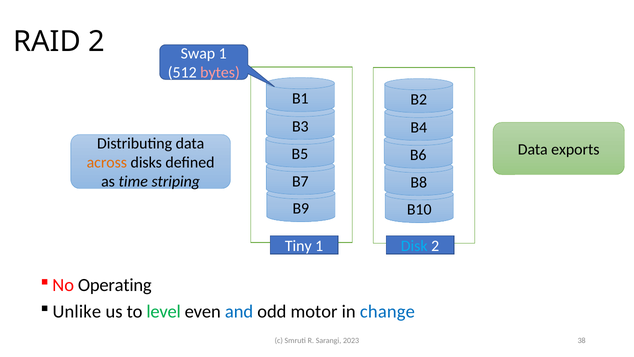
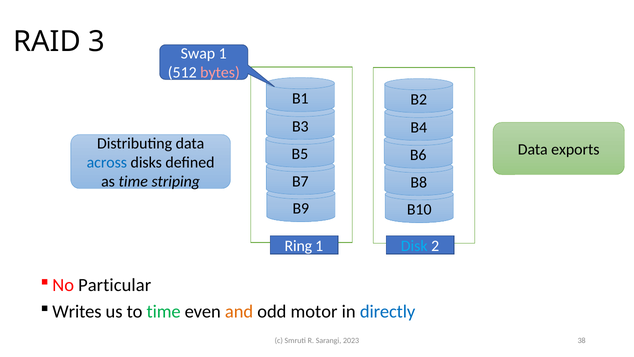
RAID 2: 2 -> 3
across colour: orange -> blue
Tiny: Tiny -> Ring
Operating: Operating -> Particular
Unlike: Unlike -> Writes
to level: level -> time
and colour: blue -> orange
change: change -> directly
